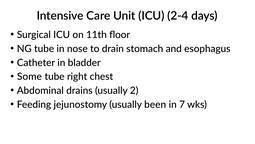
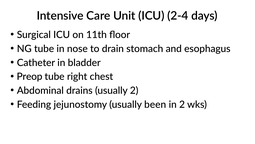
Some: Some -> Preop
in 7: 7 -> 2
